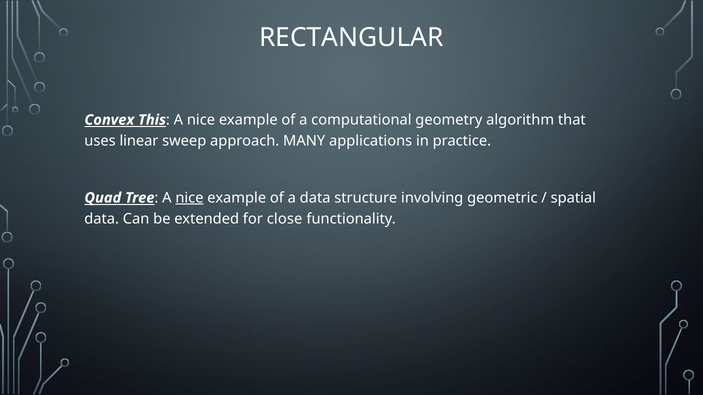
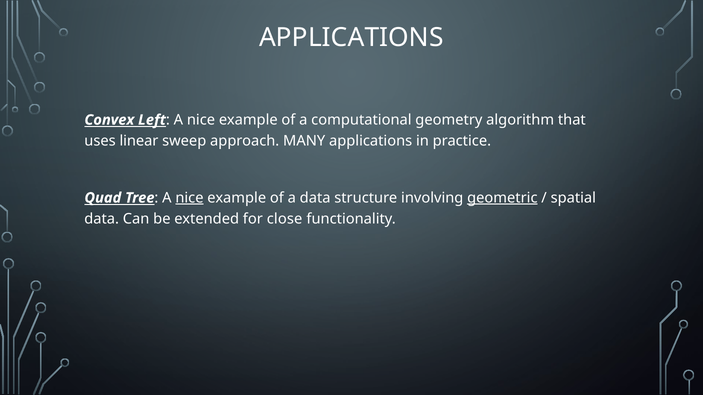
RECTANGULAR at (351, 38): RECTANGULAR -> APPLICATIONS
This: This -> Left
geometric underline: none -> present
